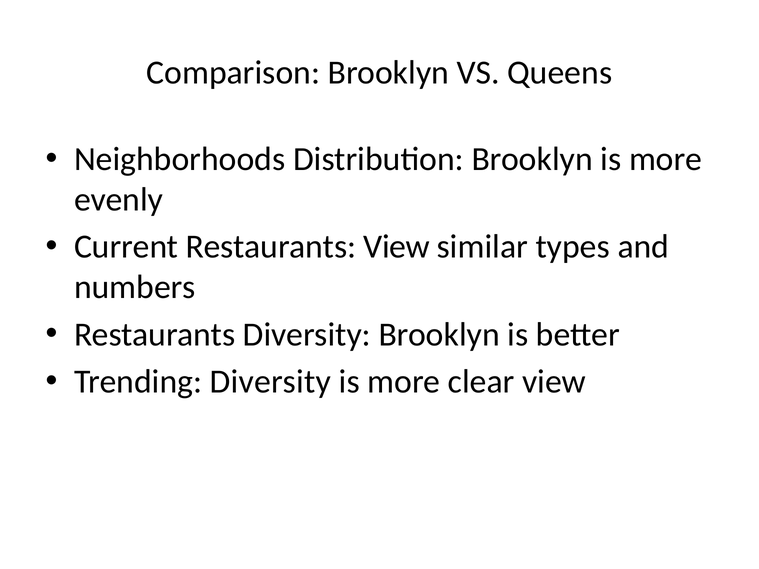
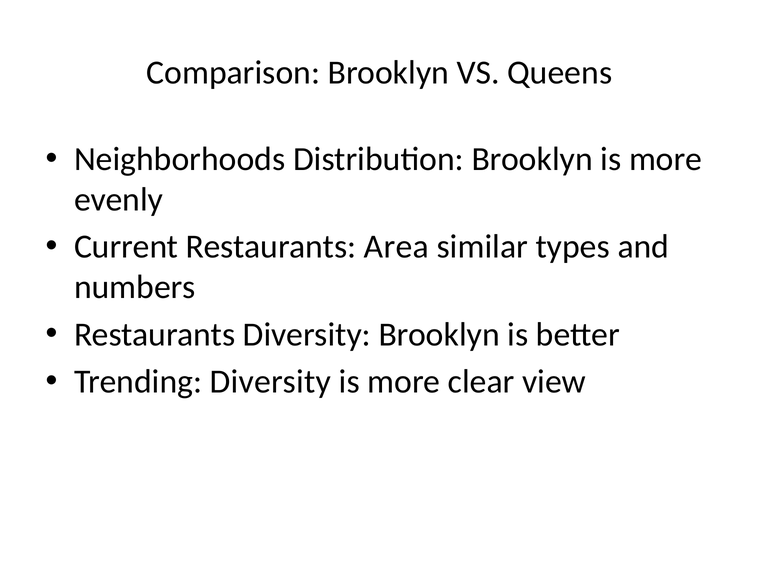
Restaurants View: View -> Area
